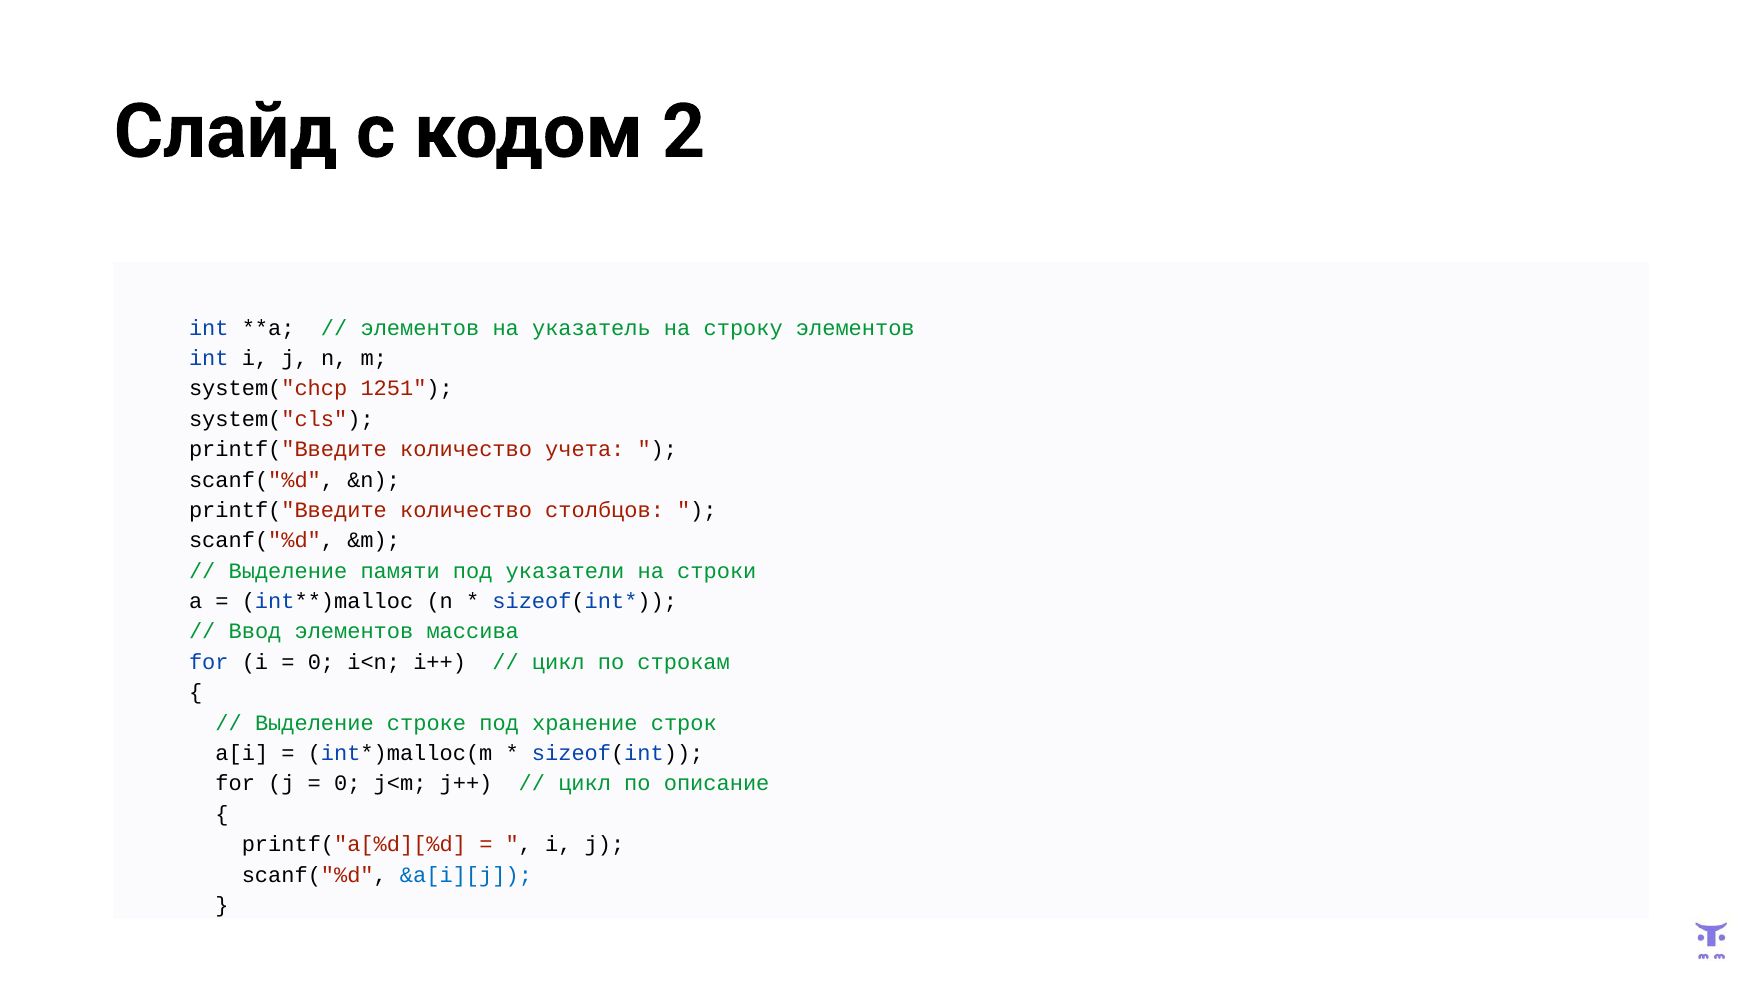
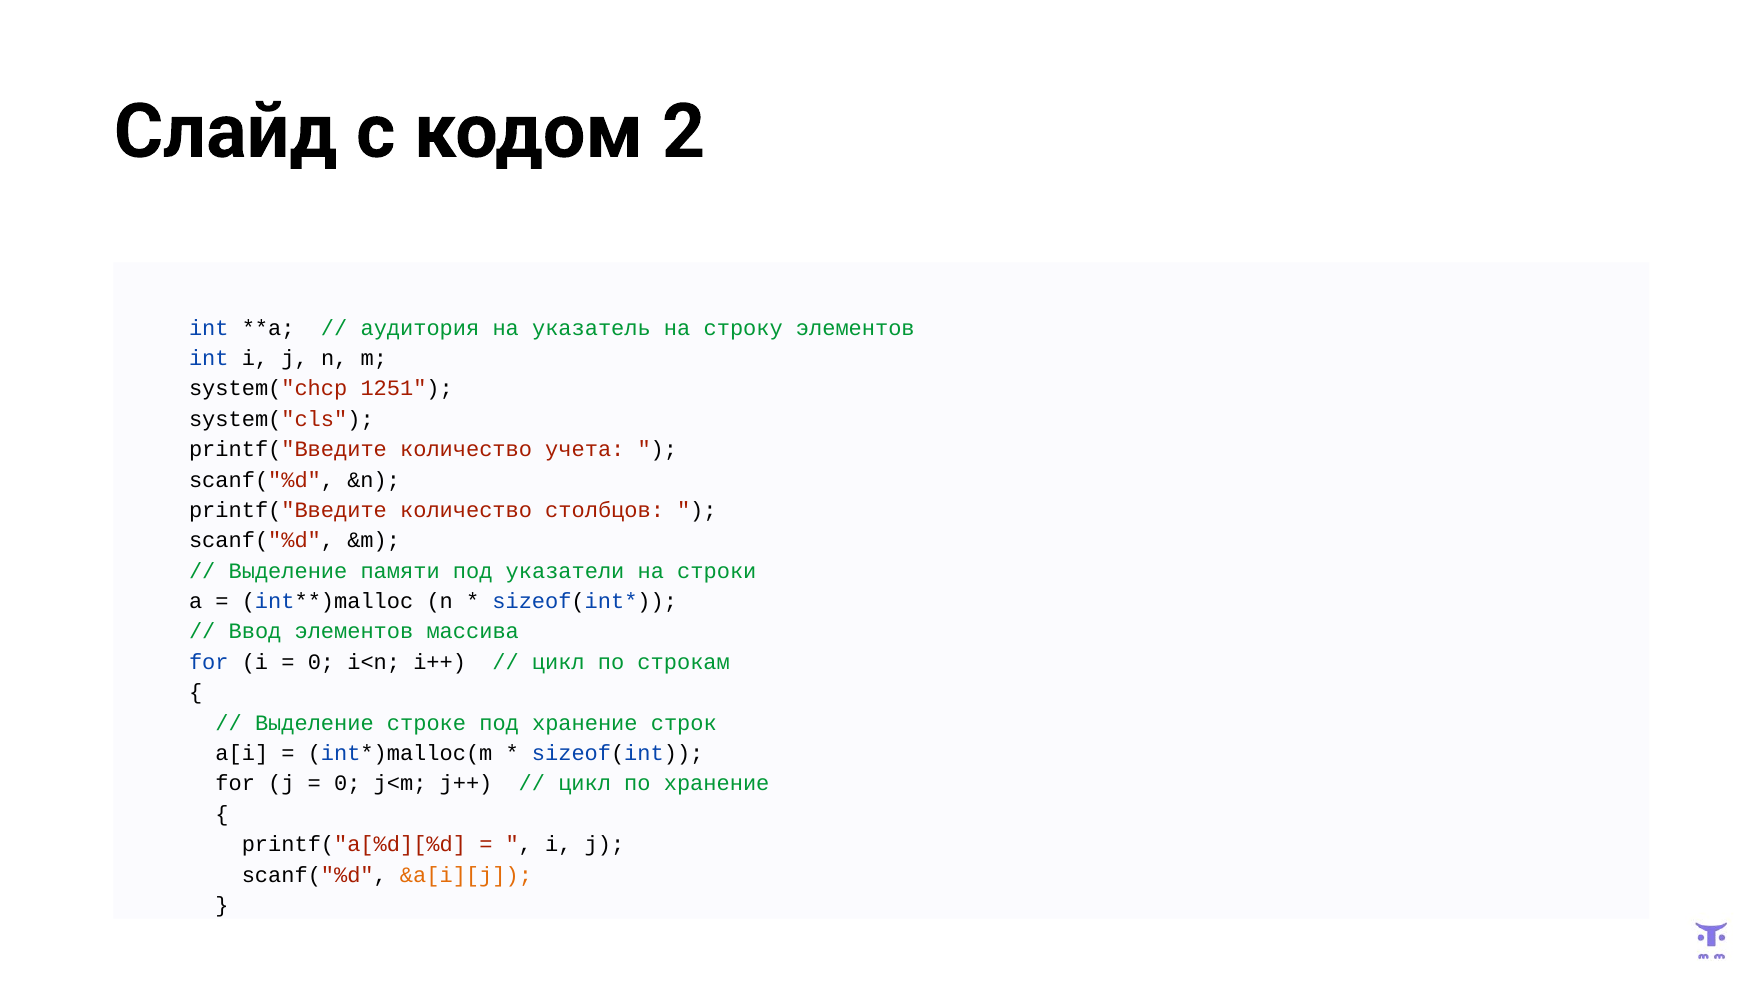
элементов at (420, 328): элементов -> аудитория
по описание: описание -> хранение
&a[i][j colour: blue -> orange
